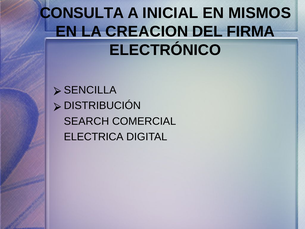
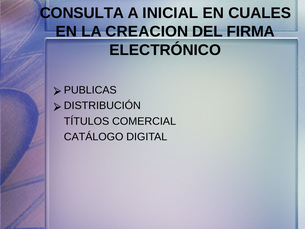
MISMOS: MISMOS -> CUALES
SENCILLA: SENCILLA -> PUBLICAS
SEARCH: SEARCH -> TÍTULOS
ELECTRICA: ELECTRICA -> CATÁLOGO
